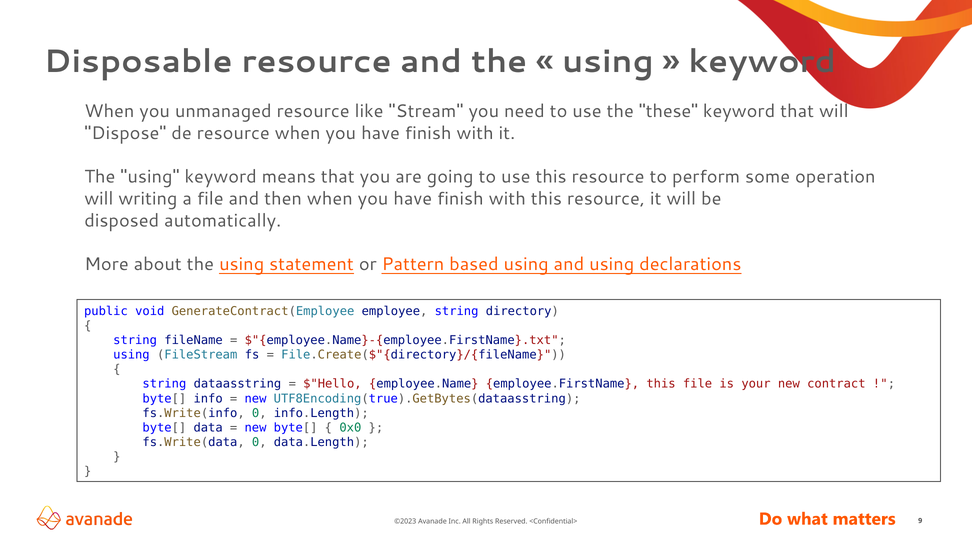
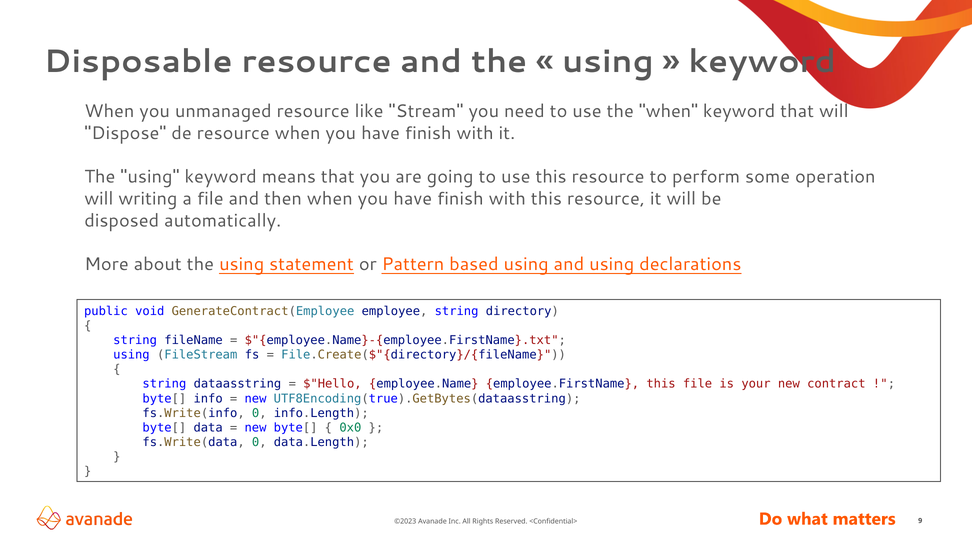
the these: these -> when
